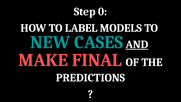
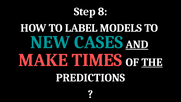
0: 0 -> 8
FINAL: FINAL -> TIMES
THE underline: none -> present
